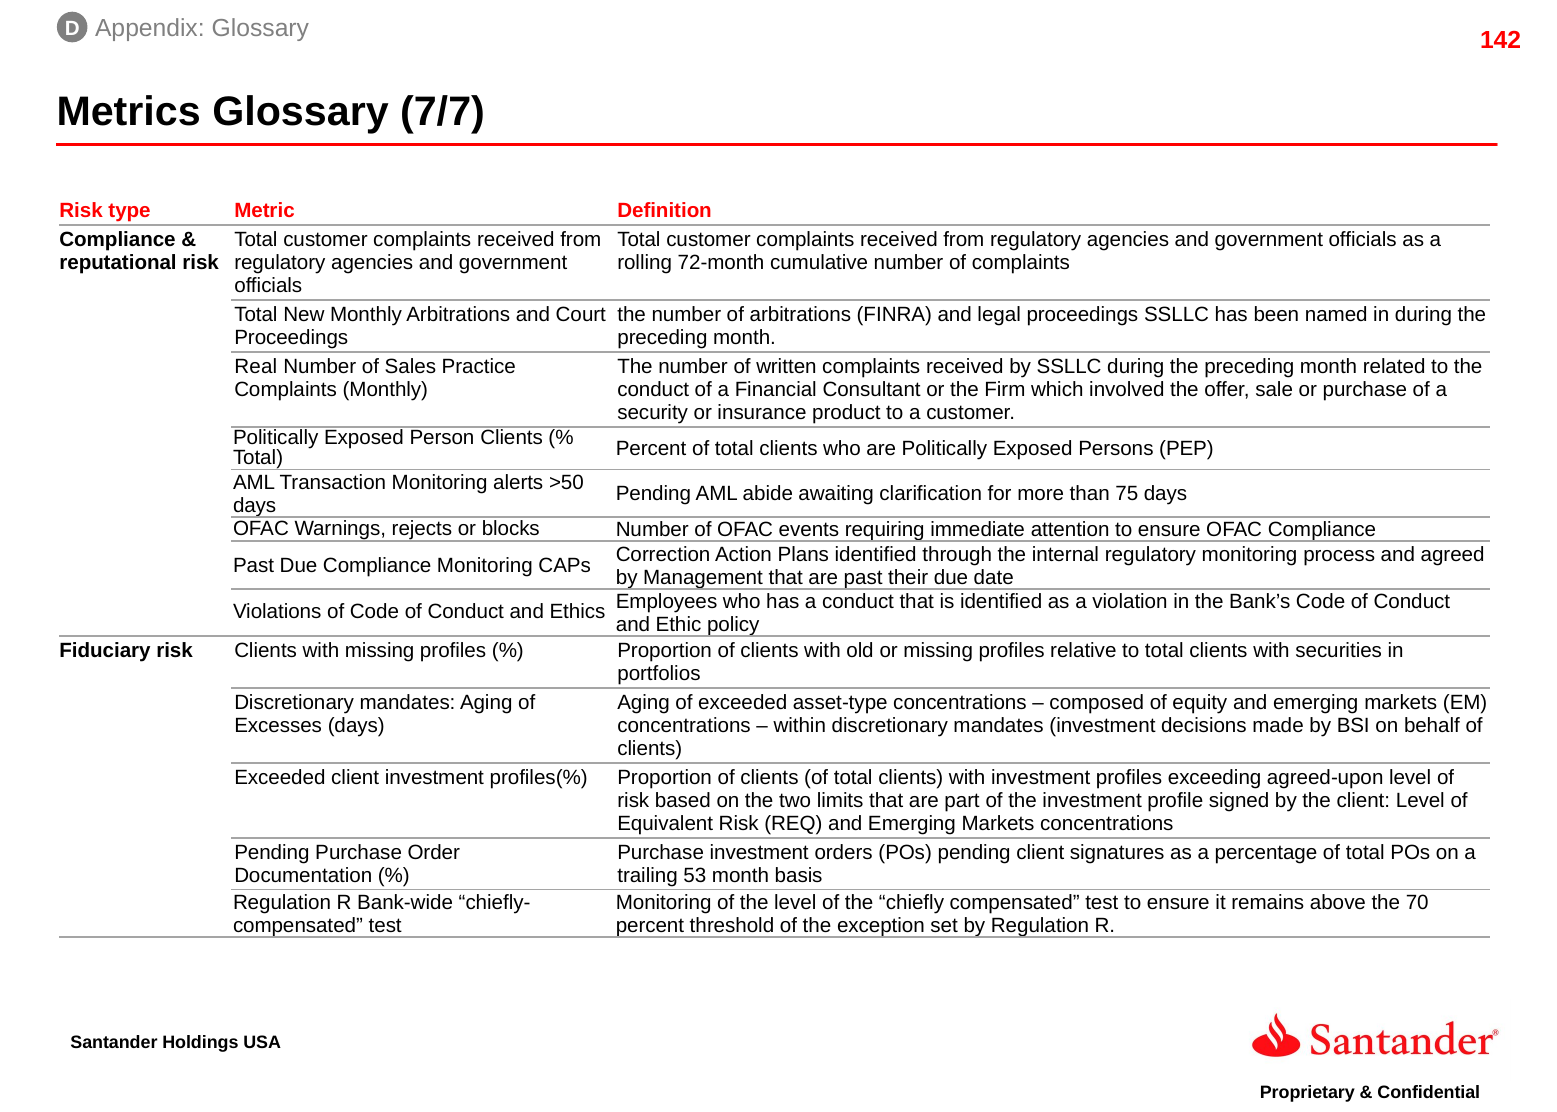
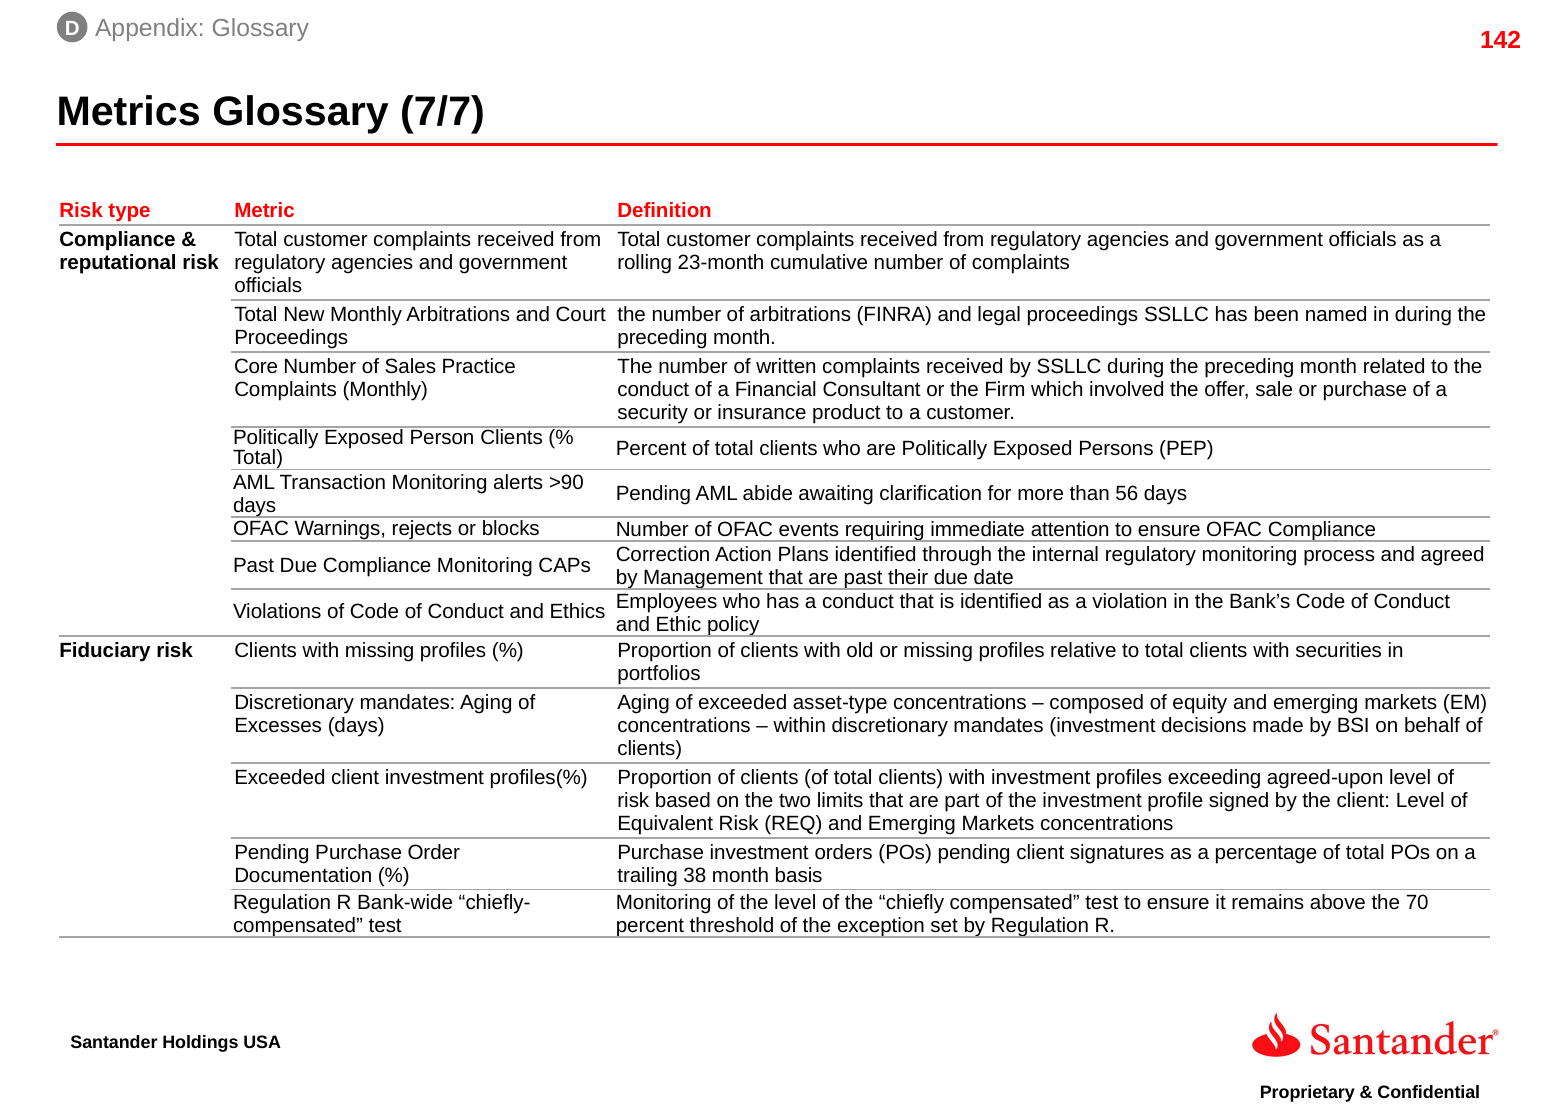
72-month: 72-month -> 23-month
Real: Real -> Core
>50: >50 -> >90
75: 75 -> 56
53: 53 -> 38
